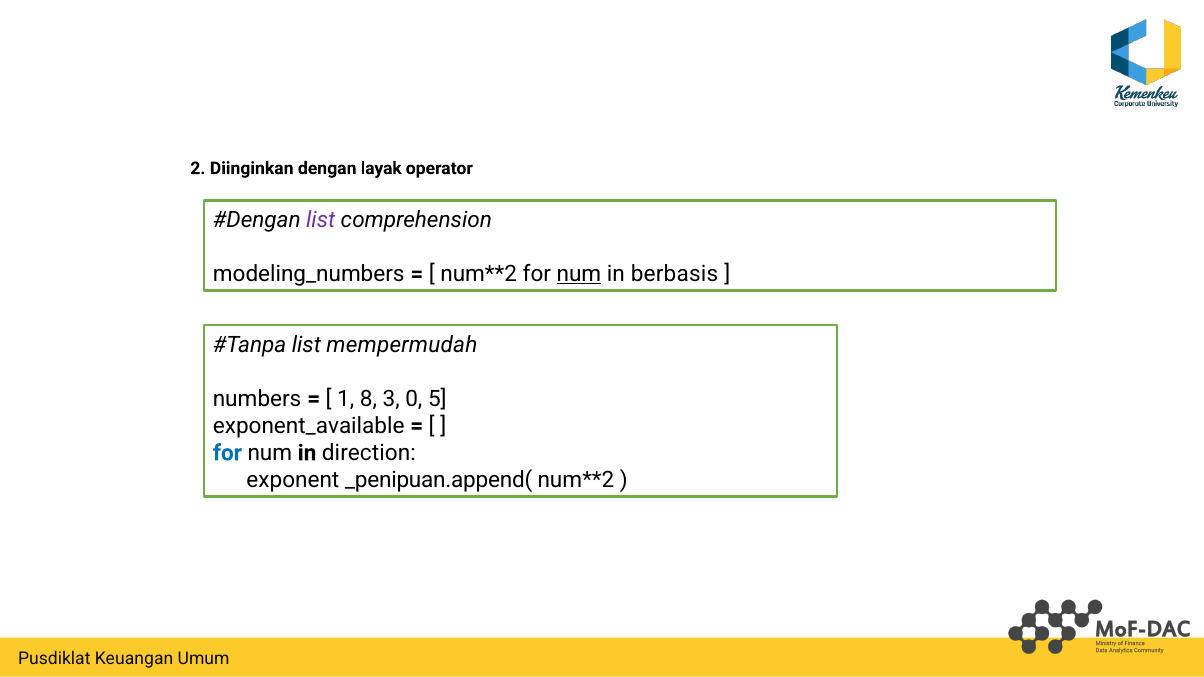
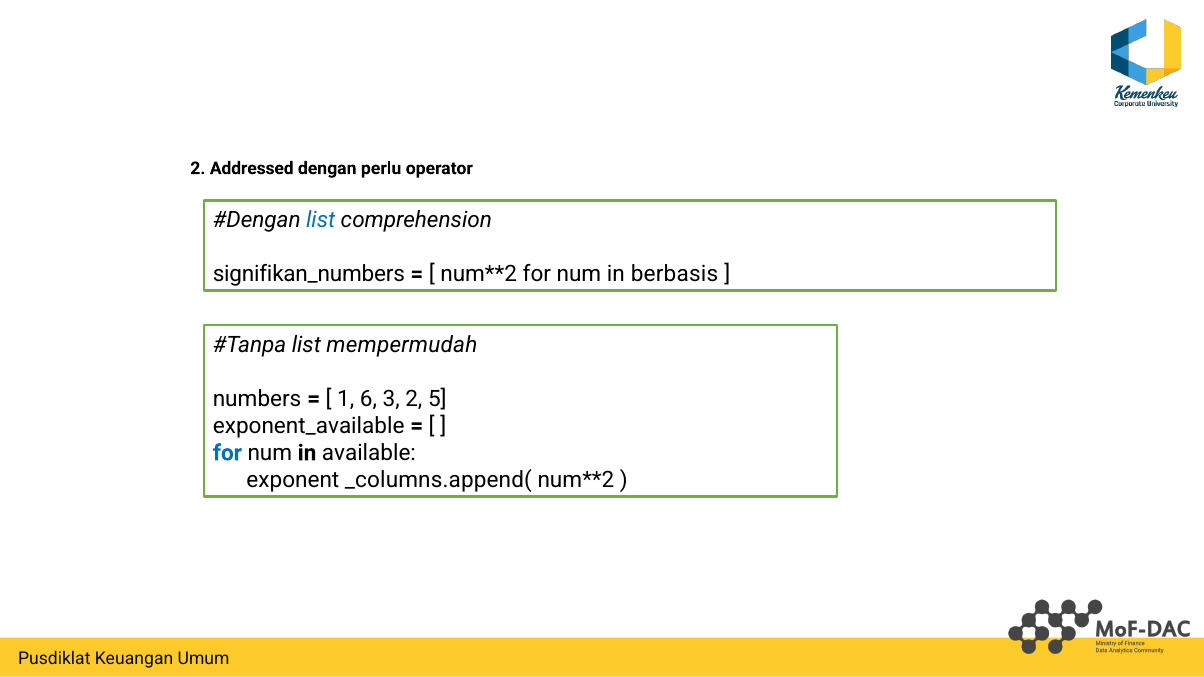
Diinginkan: Diinginkan -> Addressed
layak: layak -> perlu
list at (321, 220) colour: purple -> blue
modeling_numbers: modeling_numbers -> signifikan_numbers
num at (579, 274) underline: present -> none
8: 8 -> 6
3 0: 0 -> 2
direction: direction -> available
_penipuan.append(: _penipuan.append( -> _columns.append(
